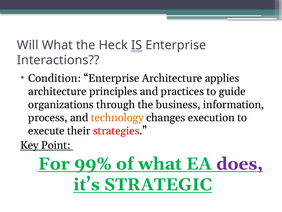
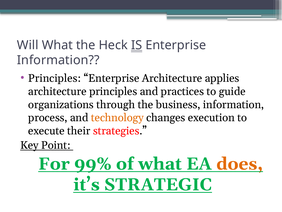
Interactions at (58, 60): Interactions -> Information
Condition at (55, 78): Condition -> Principles
does colour: purple -> orange
